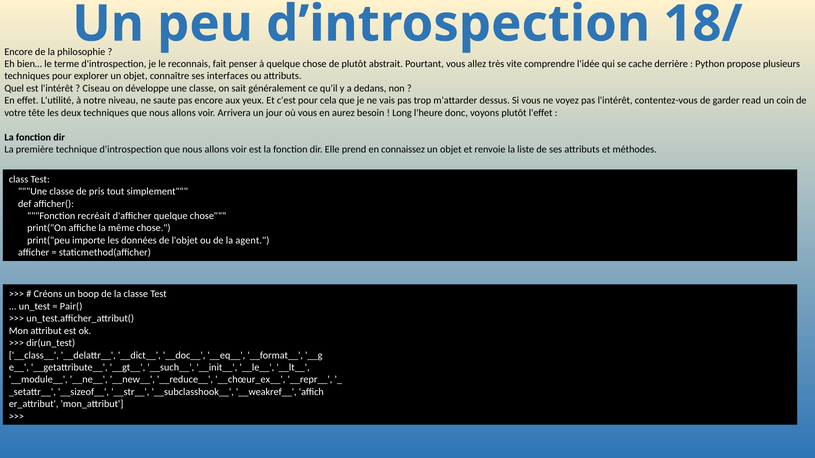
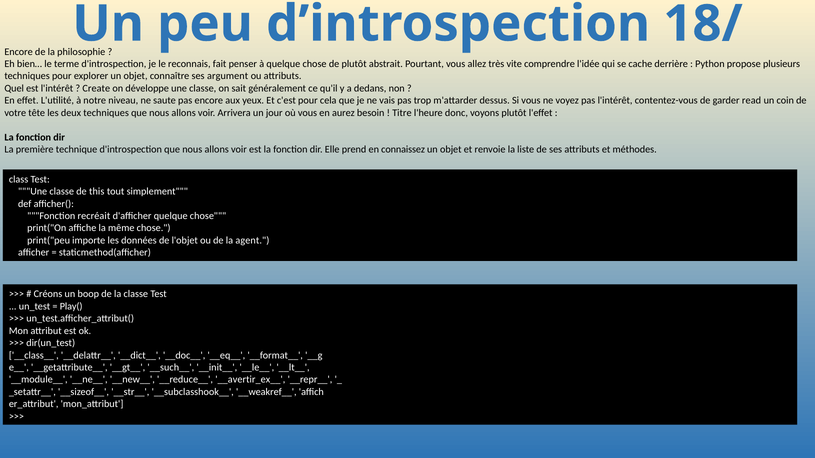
interfaces: interfaces -> argument
Ciseau: Ciseau -> Create
Long: Long -> Titre
pris: pris -> this
Pair(: Pair( -> Play(
__chœur_ex__: __chœur_ex__ -> __avertir_ex__
